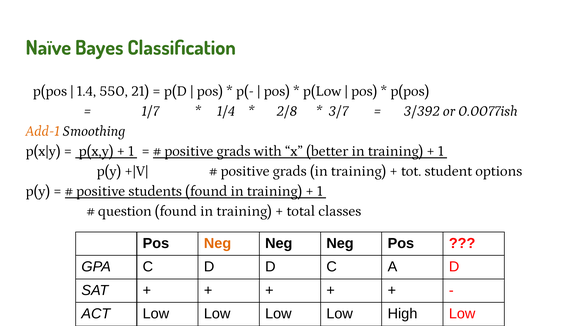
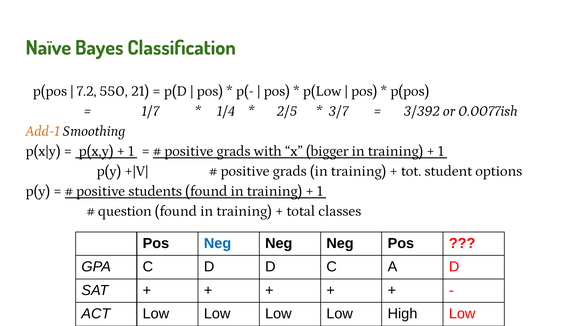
1.4: 1.4 -> 7.2
2/8: 2/8 -> 2/5
better: better -> bigger
Neg at (218, 243) colour: orange -> blue
